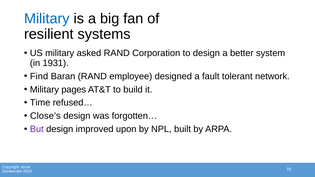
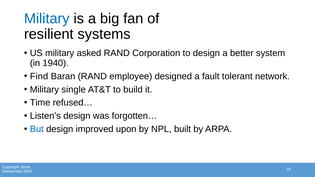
1931: 1931 -> 1940
pages: pages -> single
Close’s: Close’s -> Listen’s
But colour: purple -> blue
